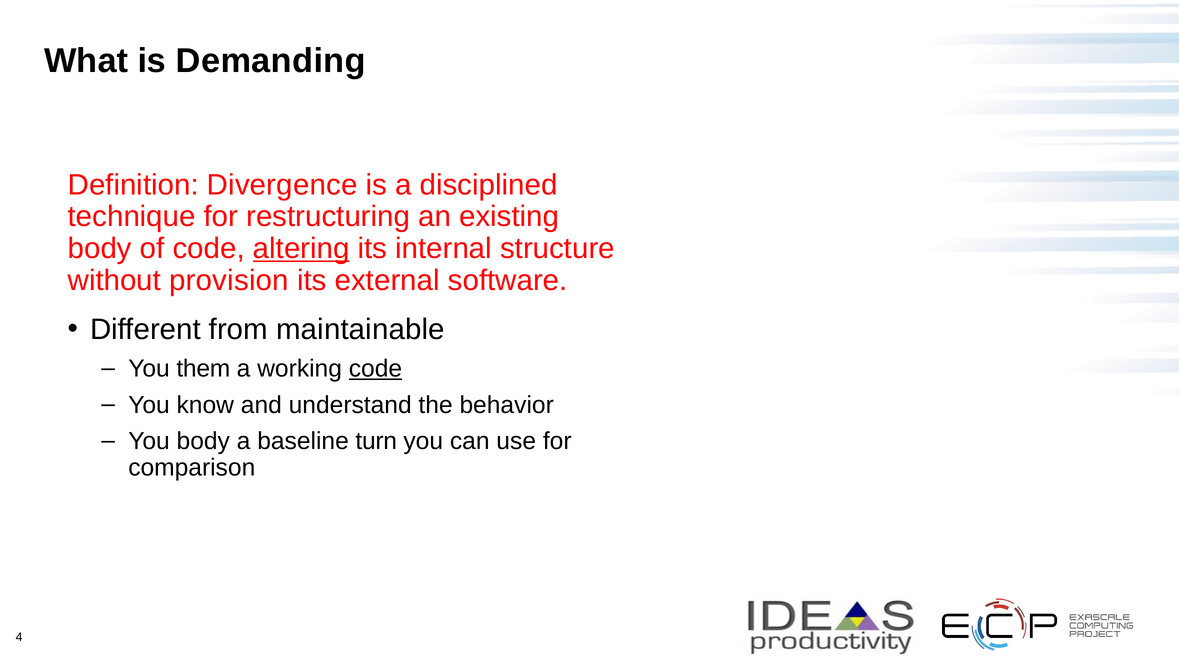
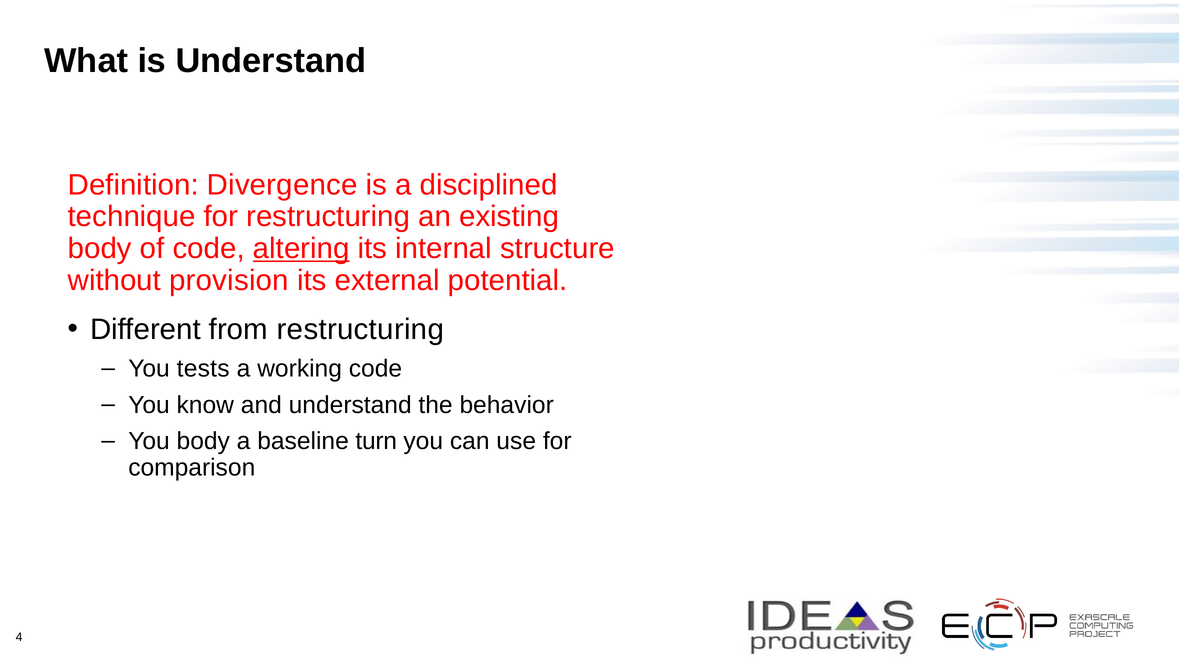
is Demanding: Demanding -> Understand
software: software -> potential
from maintainable: maintainable -> restructuring
them: them -> tests
code at (375, 368) underline: present -> none
